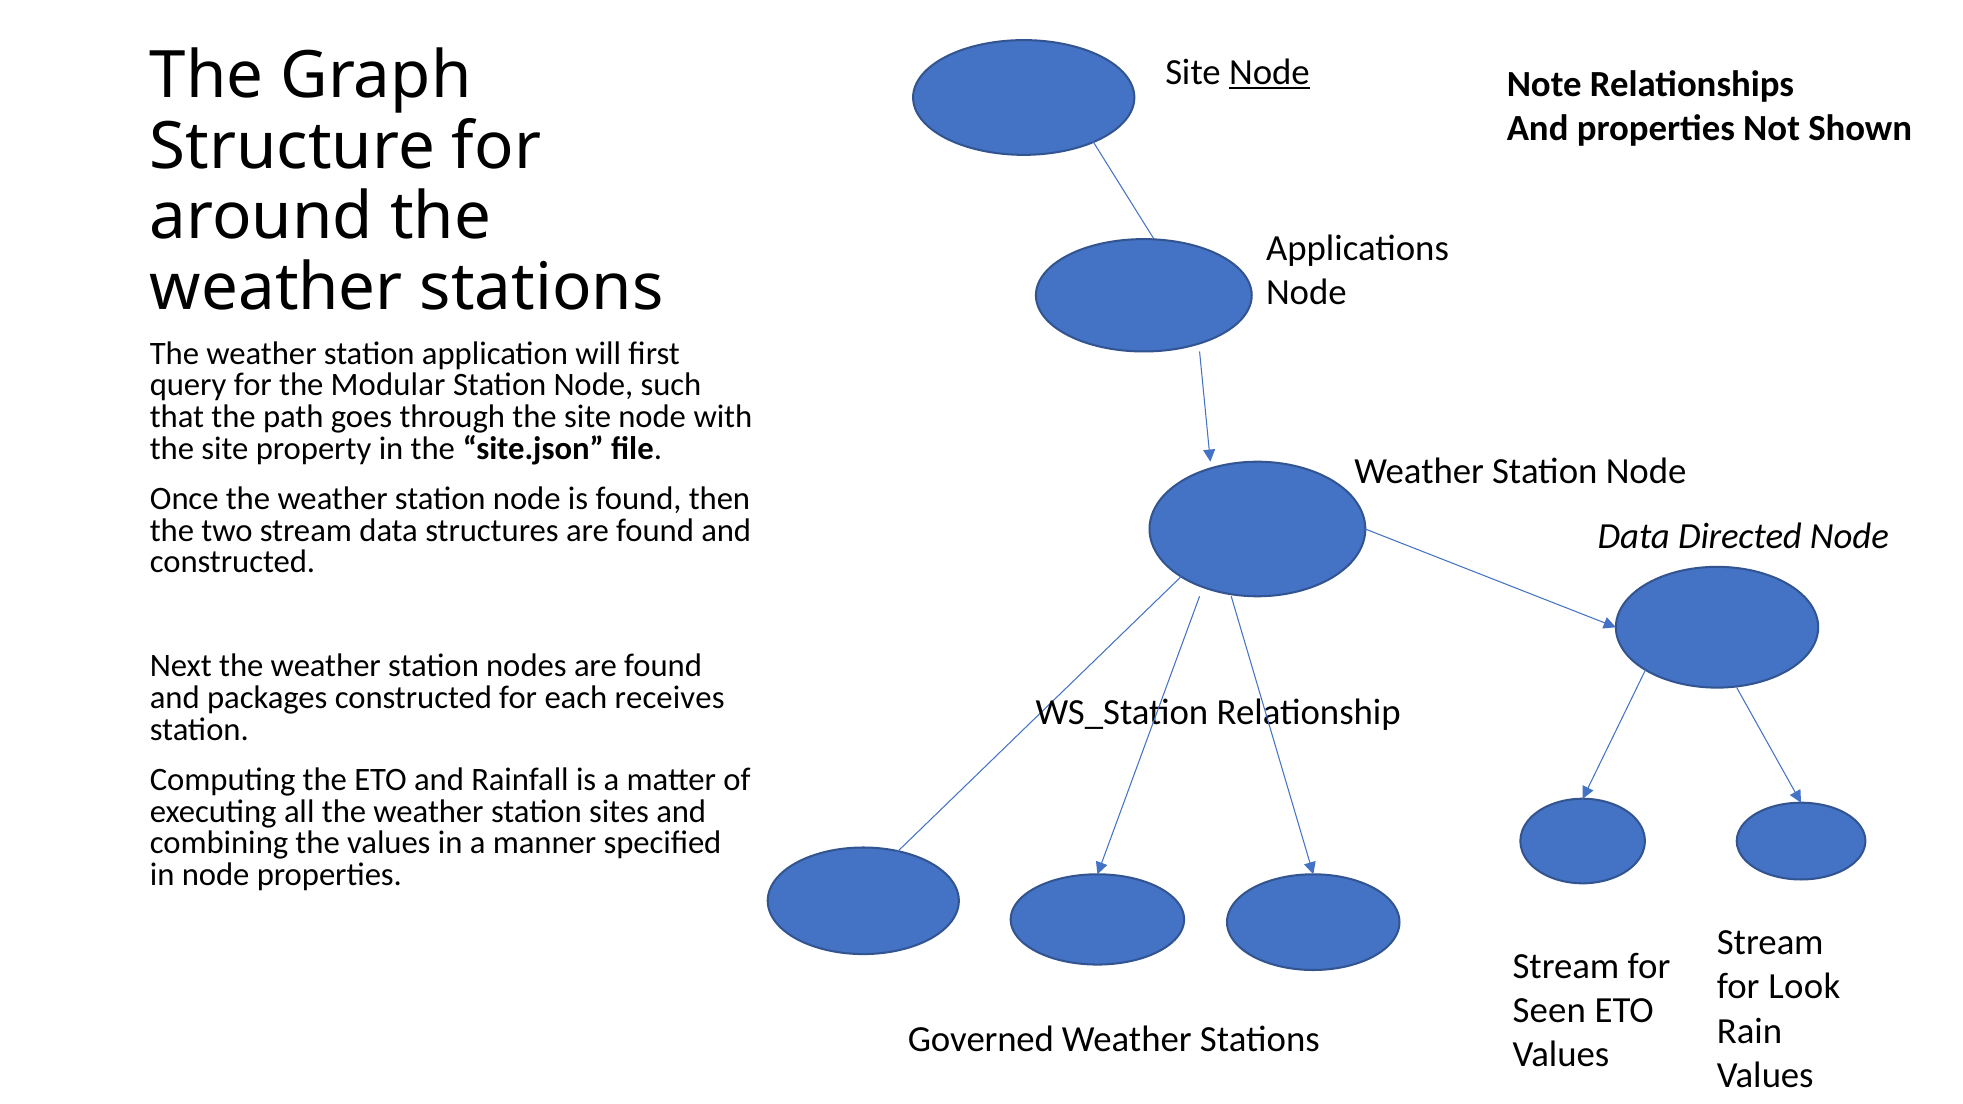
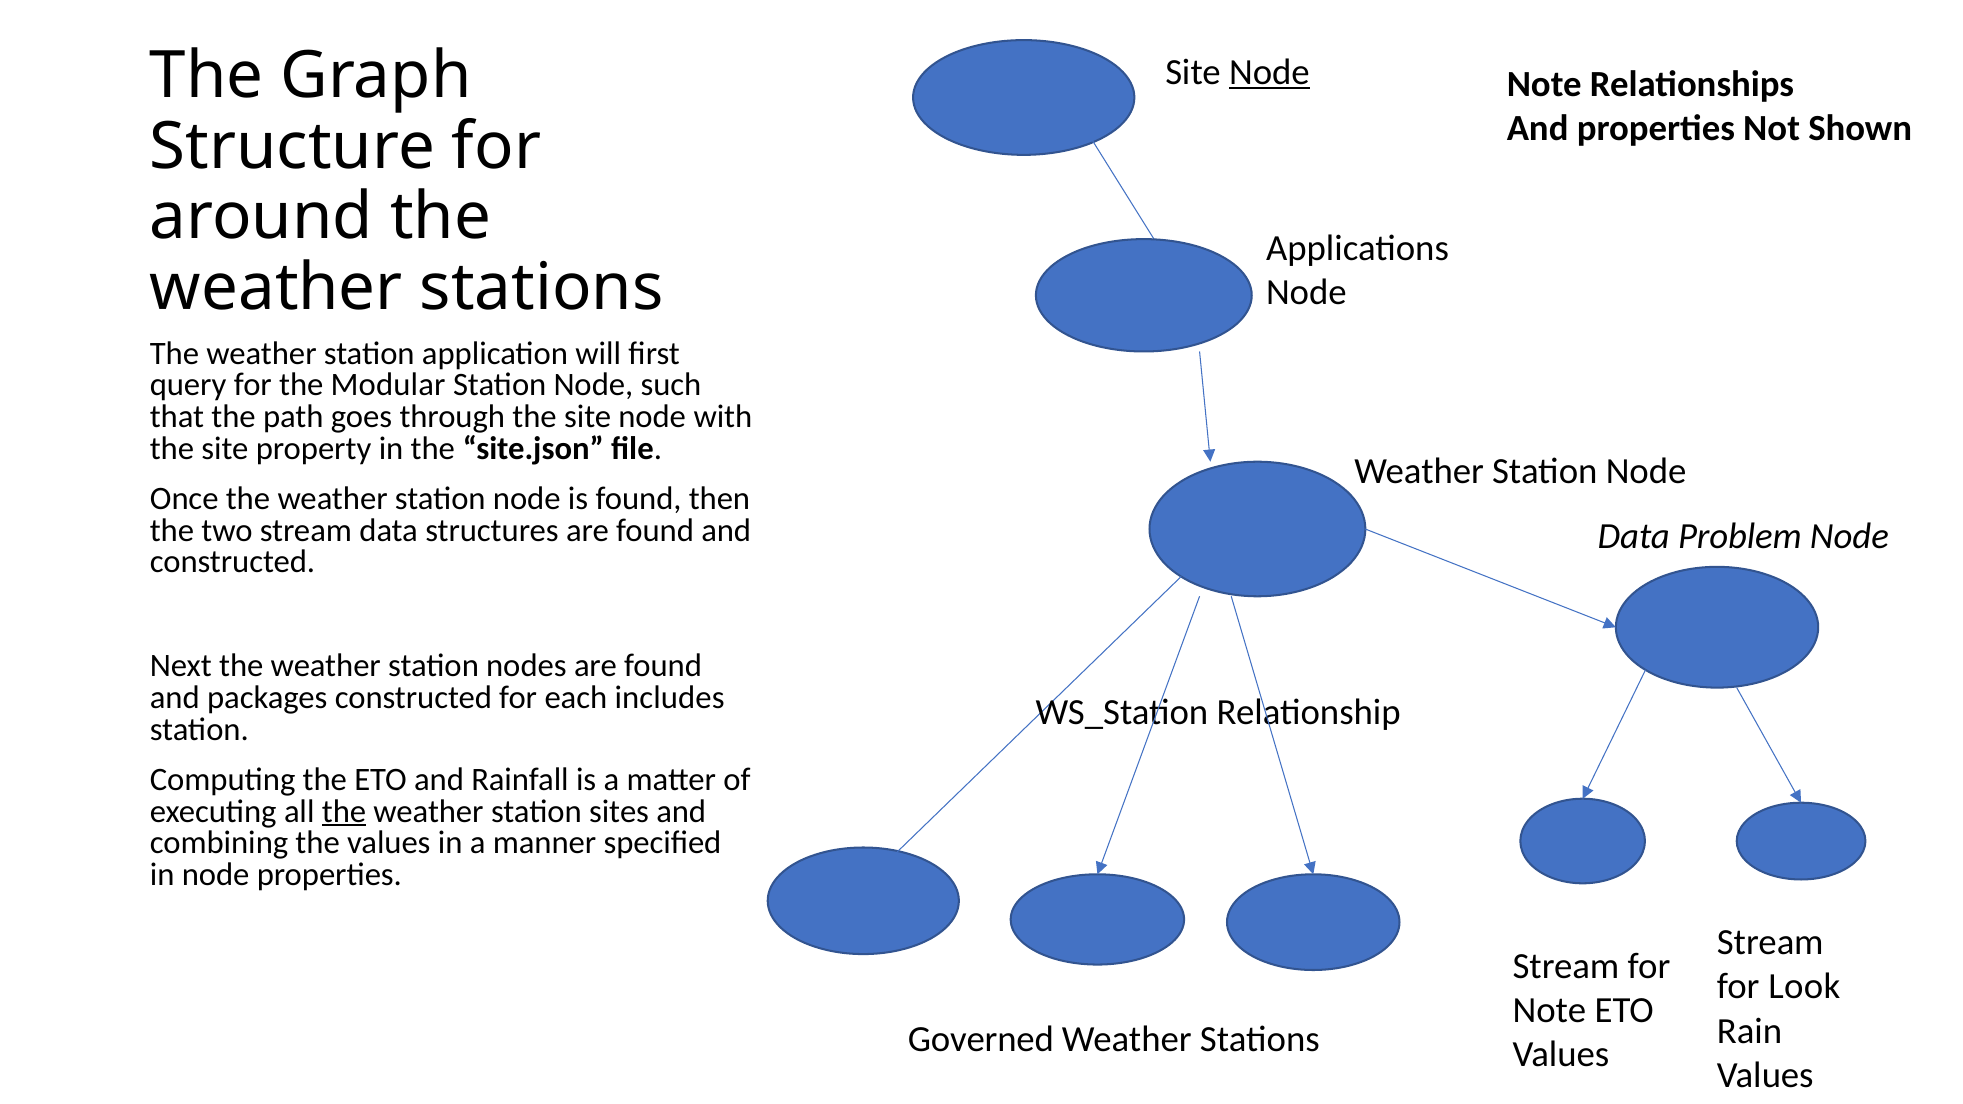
Directed: Directed -> Problem
receives: receives -> includes
the at (344, 811) underline: none -> present
Seen at (1549, 1011): Seen -> Note
